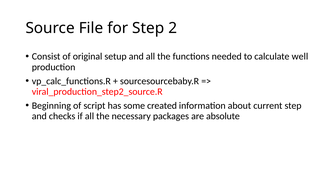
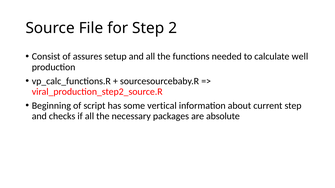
original: original -> assures
created: created -> vertical
